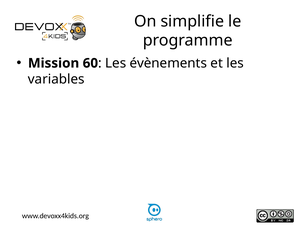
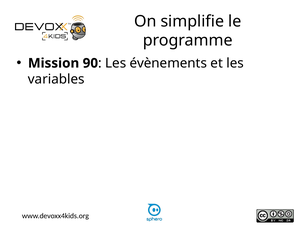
60: 60 -> 90
